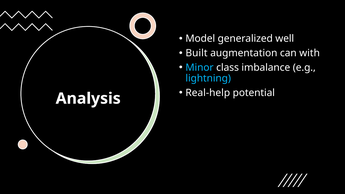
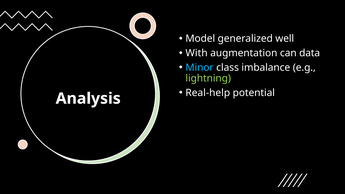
Built: Built -> With
with: with -> data
lightning colour: light blue -> light green
